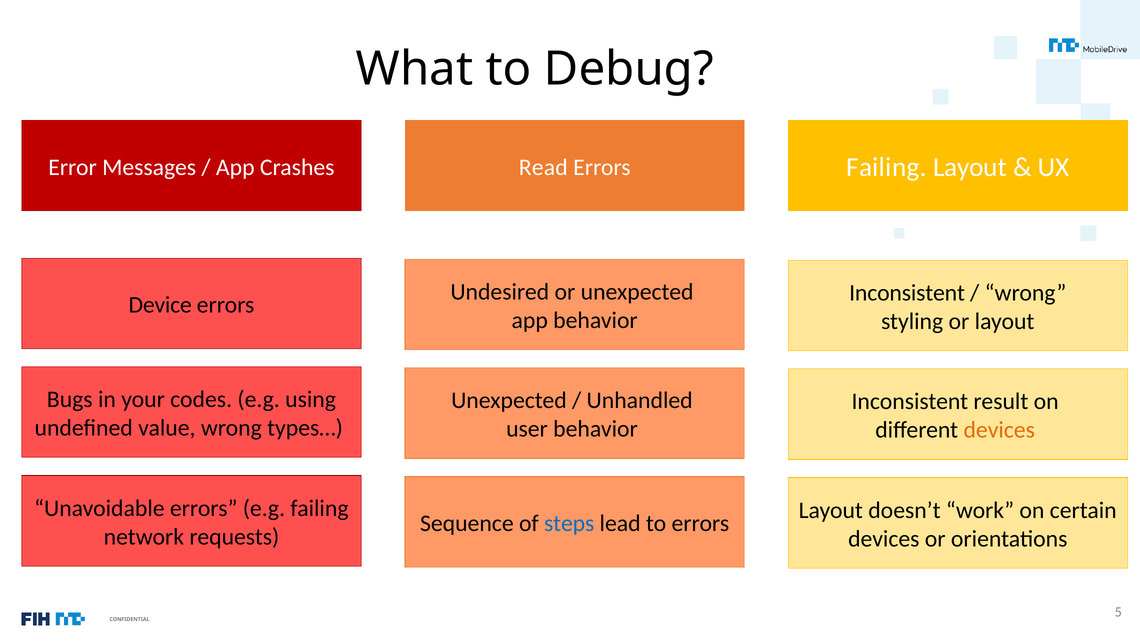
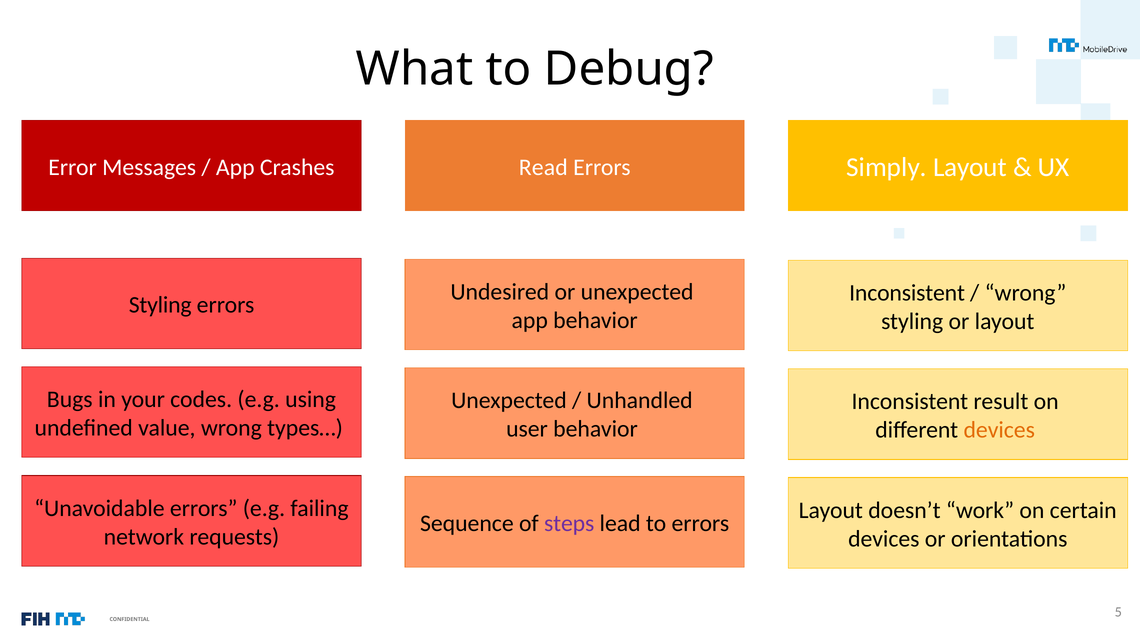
Errors Failing: Failing -> Simply
Device at (160, 305): Device -> Styling
steps colour: blue -> purple
